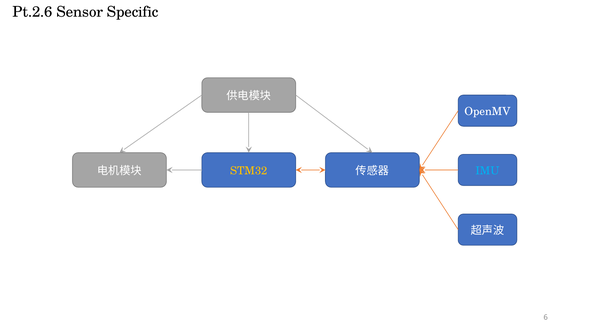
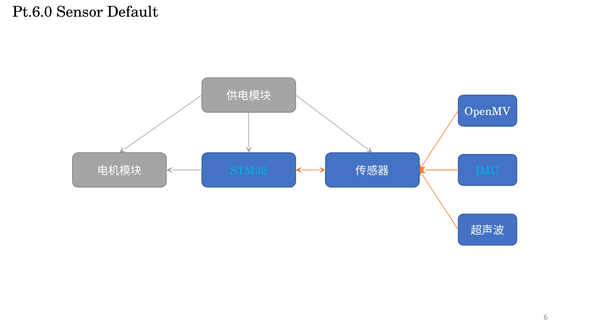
Pt.2.6: Pt.2.6 -> Pt.6.0
Specific: Specific -> Default
STM32 colour: yellow -> light blue
